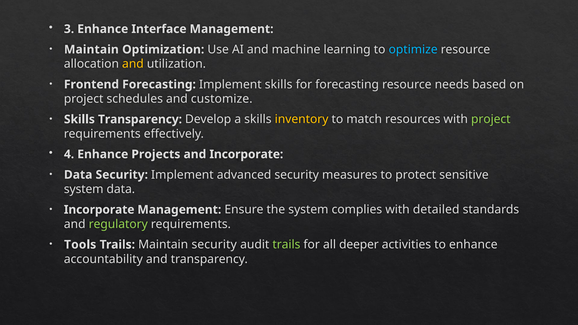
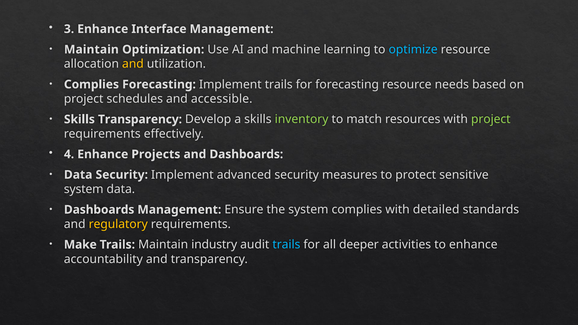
Frontend at (91, 84): Frontend -> Complies
Implement skills: skills -> trails
customize: customize -> accessible
inventory colour: yellow -> light green
and Incorporate: Incorporate -> Dashboards
Incorporate at (99, 210): Incorporate -> Dashboards
regulatory colour: light green -> yellow
Tools: Tools -> Make
Maintain security: security -> industry
trails at (286, 245) colour: light green -> light blue
